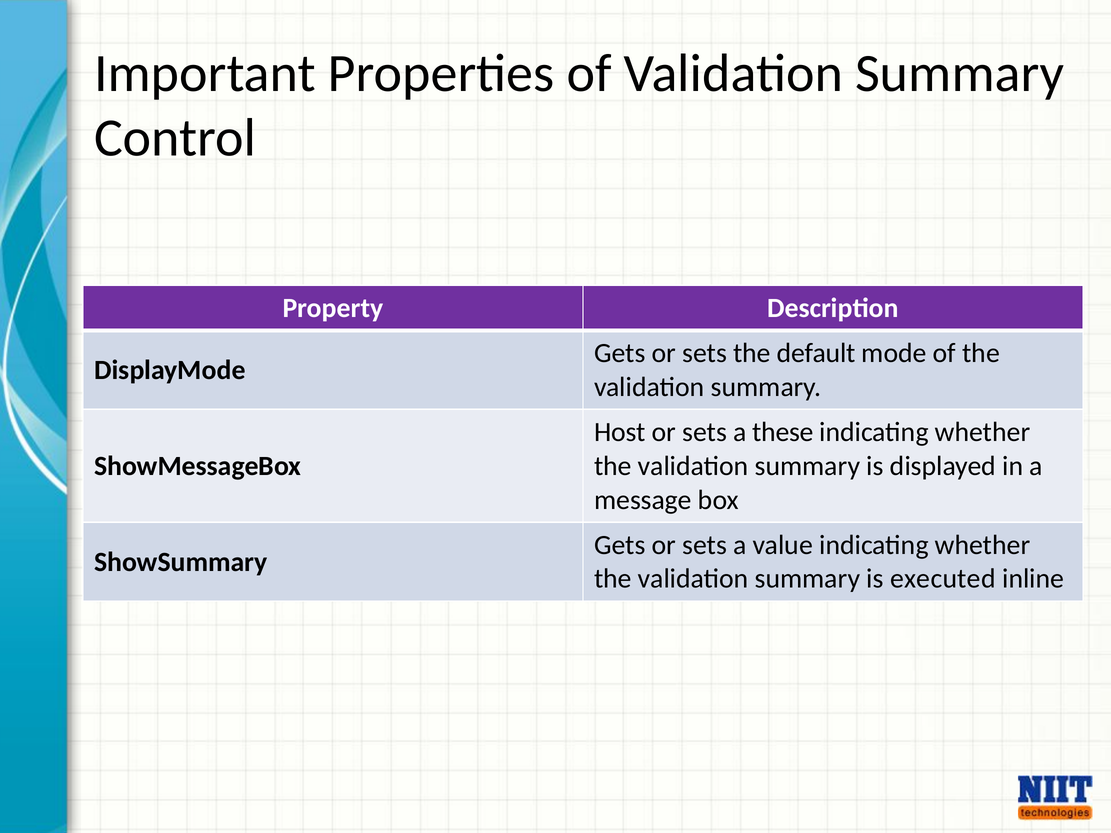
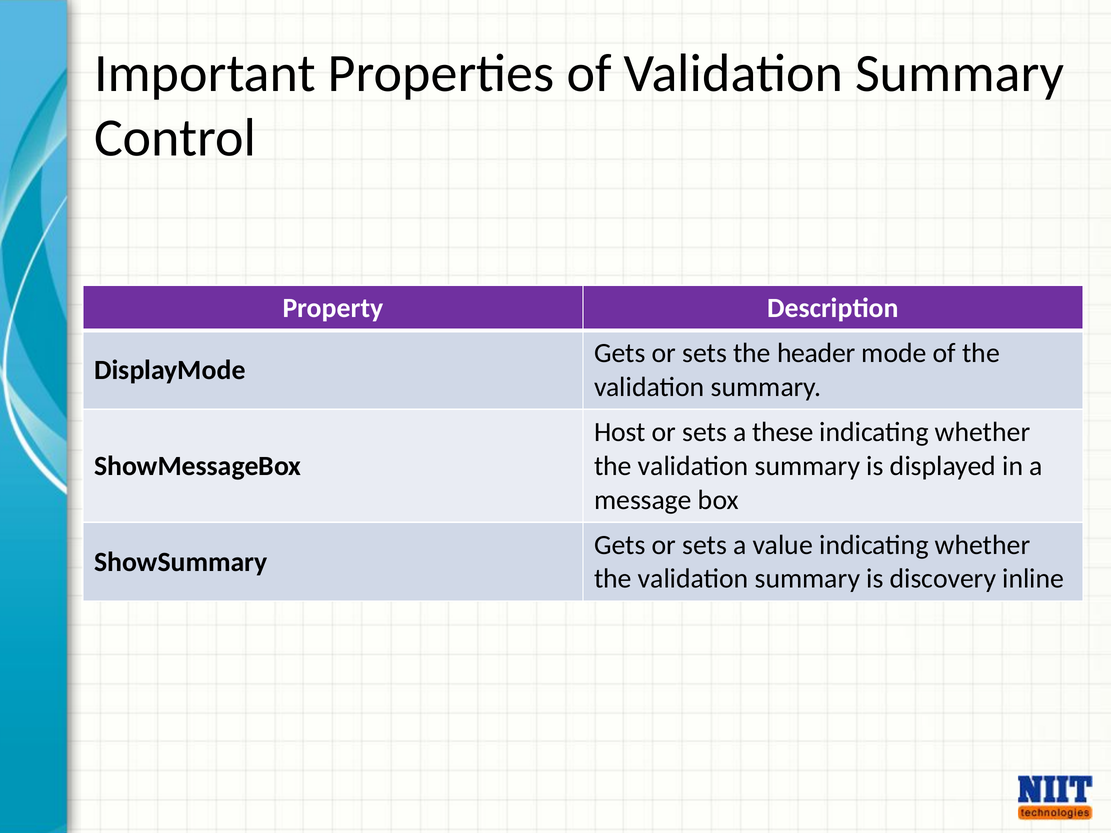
default: default -> header
executed: executed -> discovery
